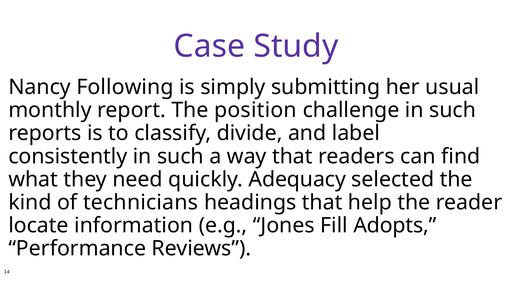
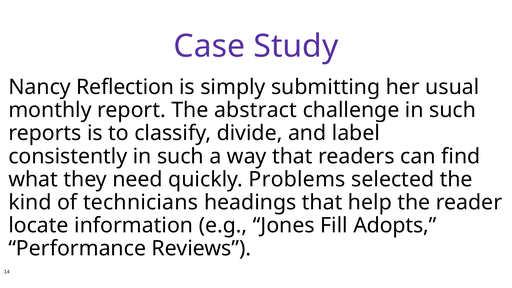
Following: Following -> Reflection
position: position -> abstract
Adequacy: Adequacy -> Problems
